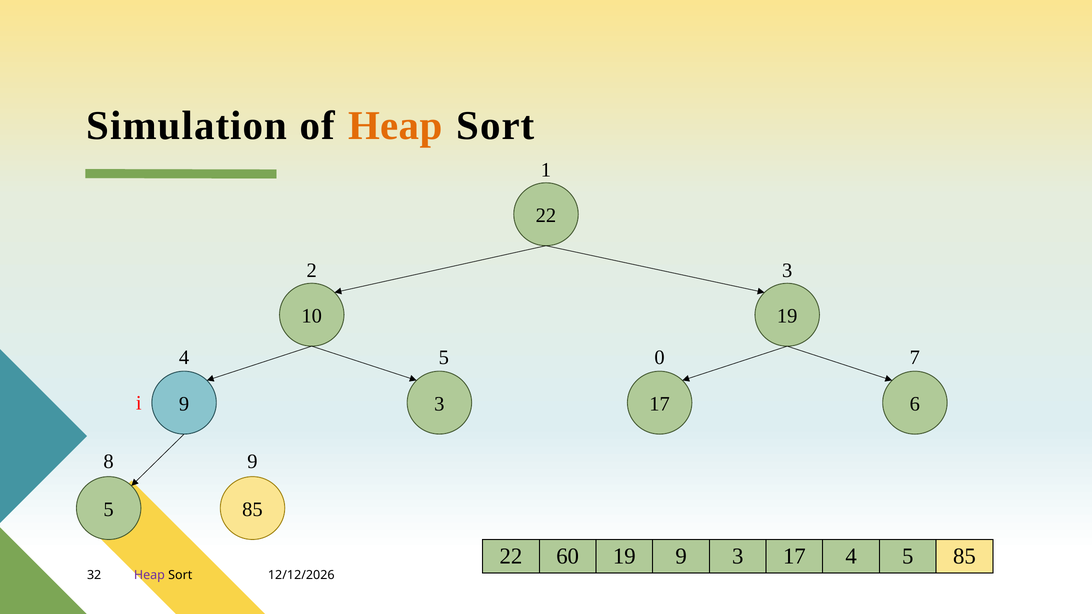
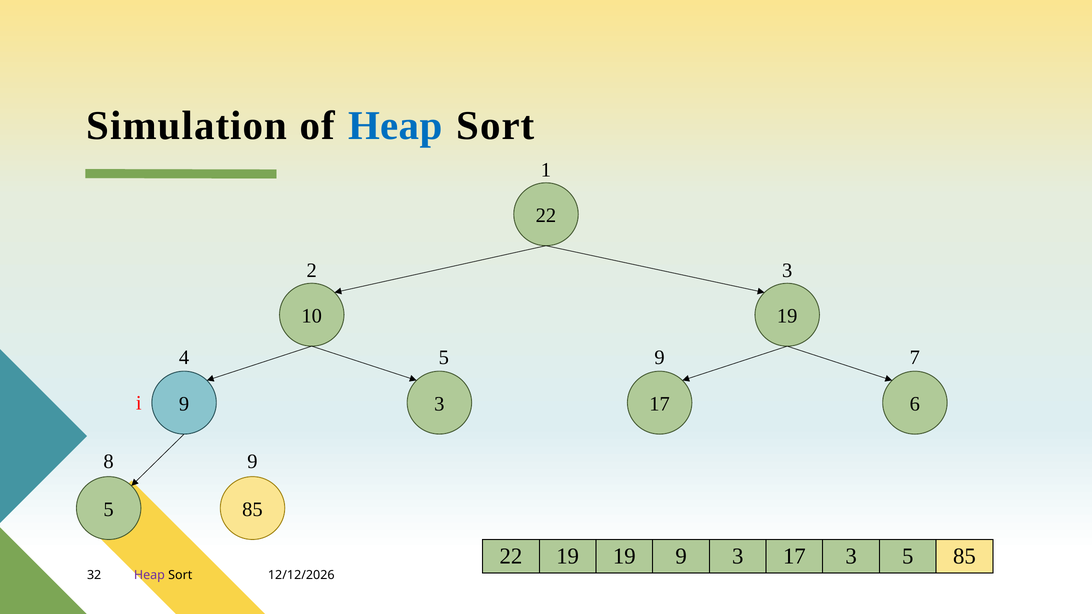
Heap at (395, 126) colour: orange -> blue
5 0: 0 -> 9
22 60: 60 -> 19
17 4: 4 -> 3
